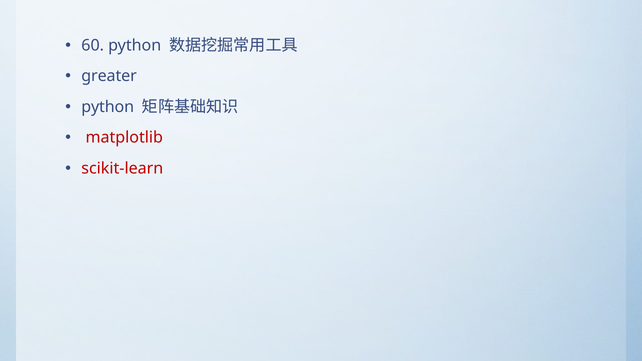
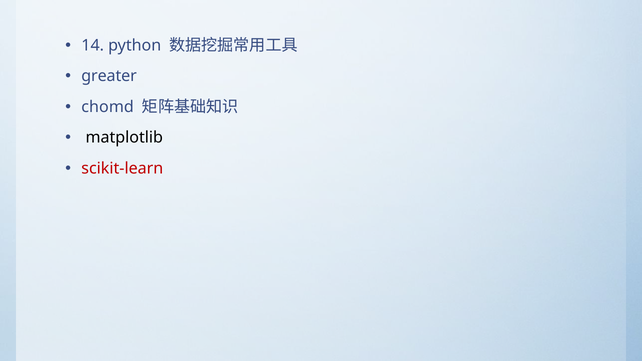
60: 60 -> 14
python at (108, 107): python -> chomd
matplotlib colour: red -> black
